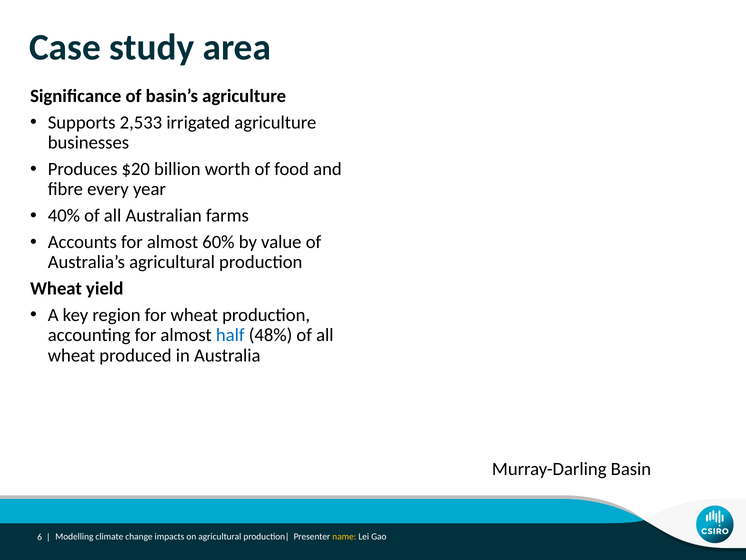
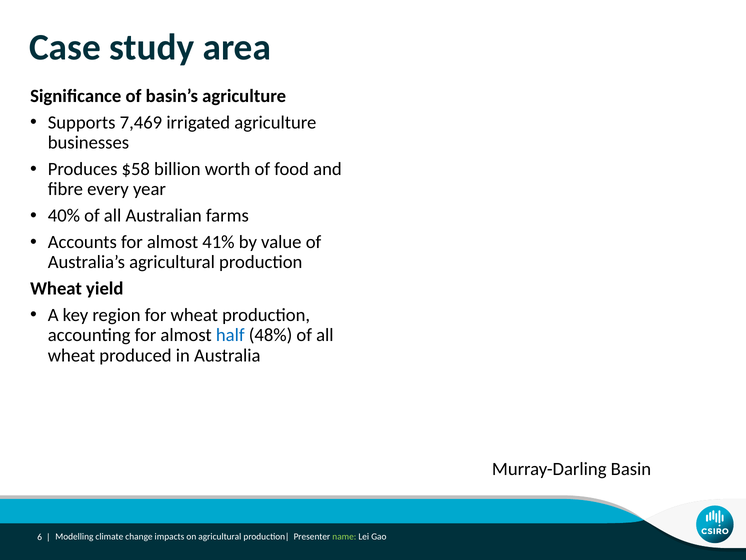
2,533: 2,533 -> 7,469
$20: $20 -> $58
60%: 60% -> 41%
name colour: yellow -> light green
